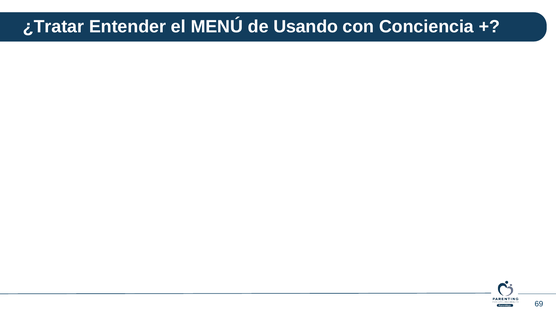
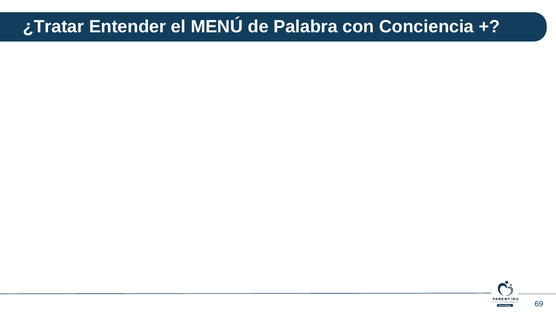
Usando: Usando -> Palabra
